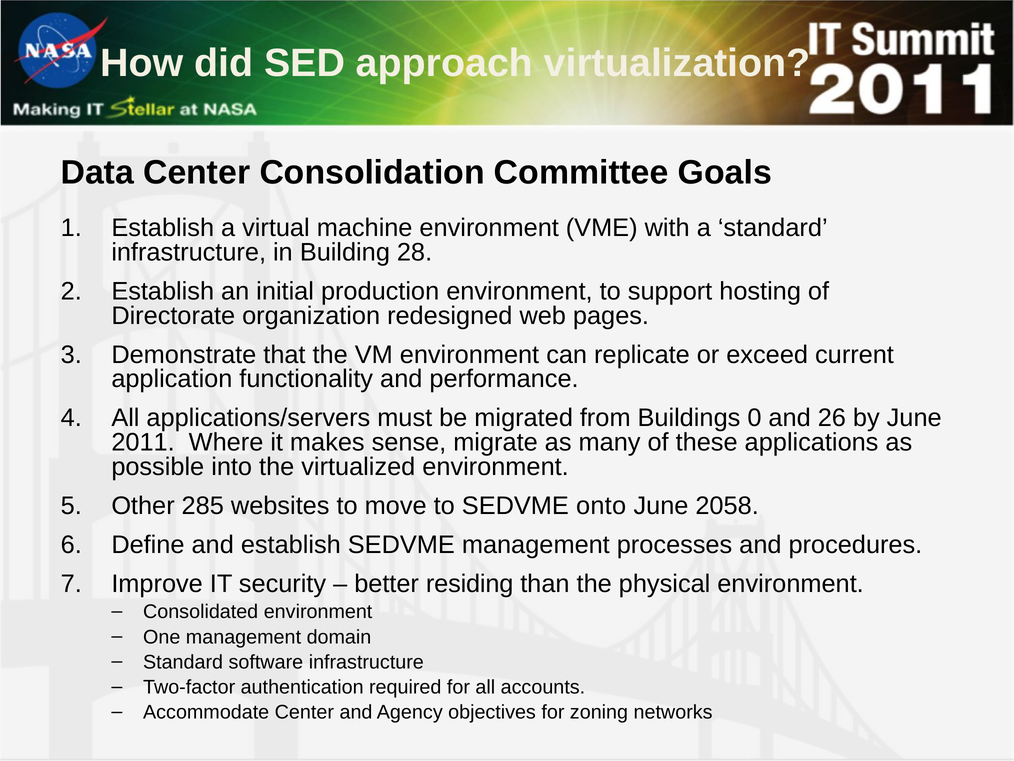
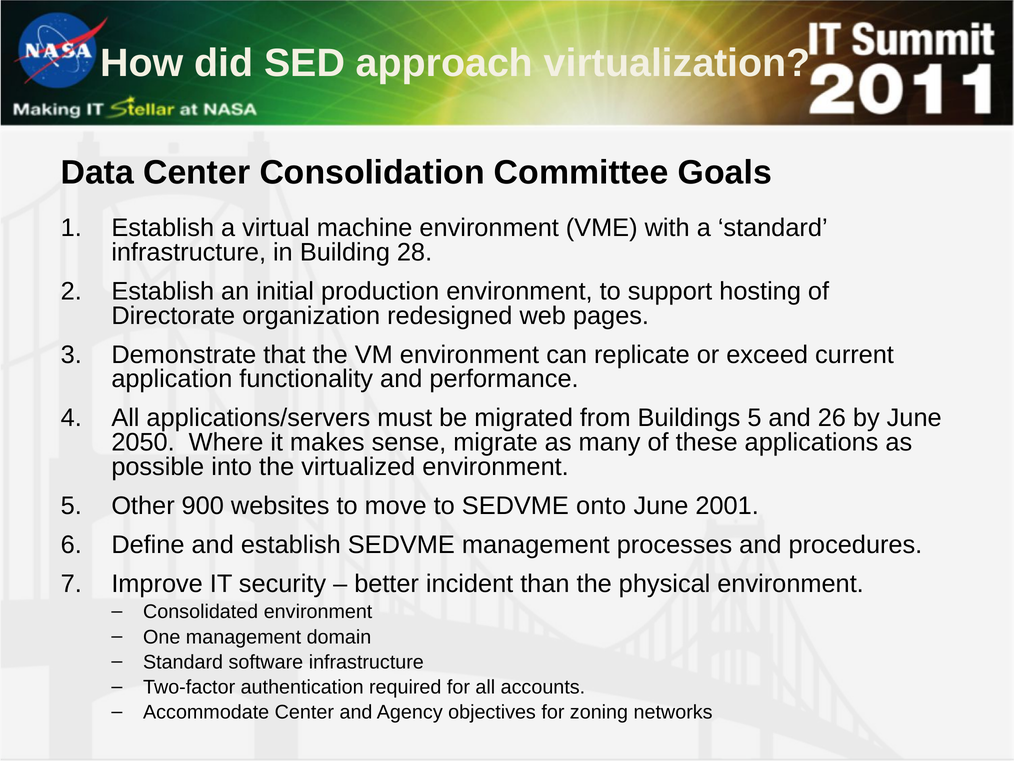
Buildings 0: 0 -> 5
2011: 2011 -> 2050
285: 285 -> 900
2058: 2058 -> 2001
residing: residing -> incident
